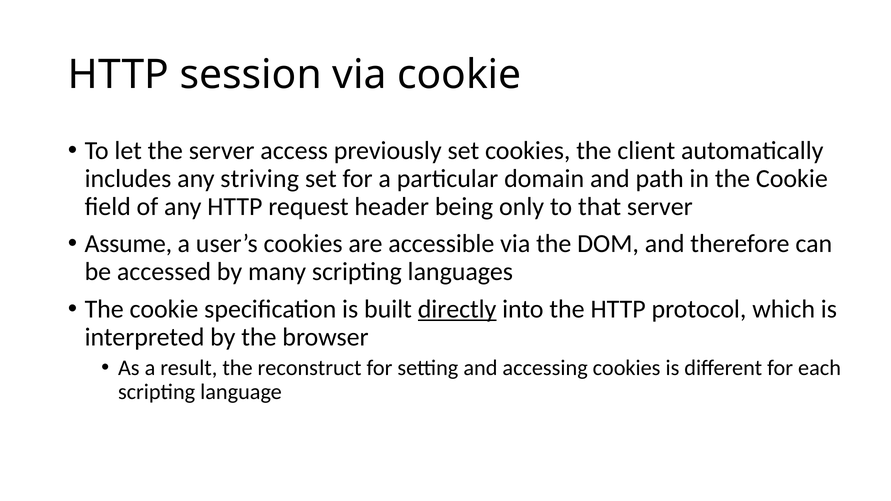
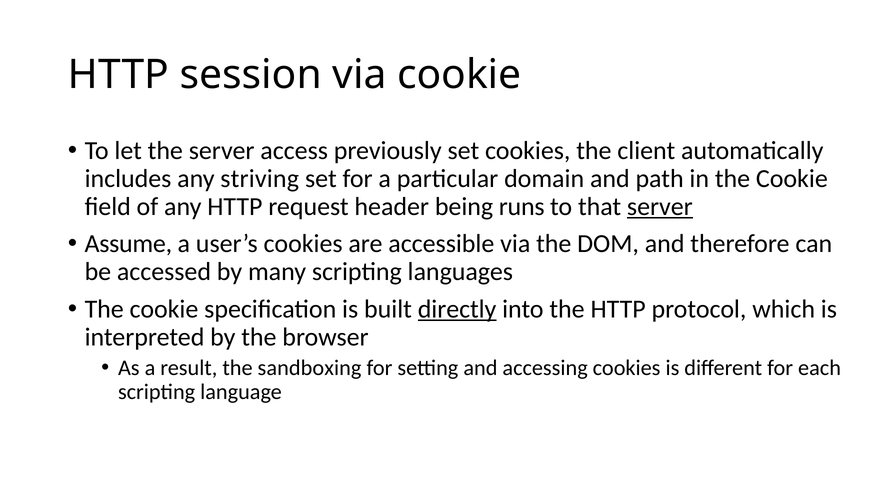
only: only -> runs
server at (660, 207) underline: none -> present
reconstruct: reconstruct -> sandboxing
